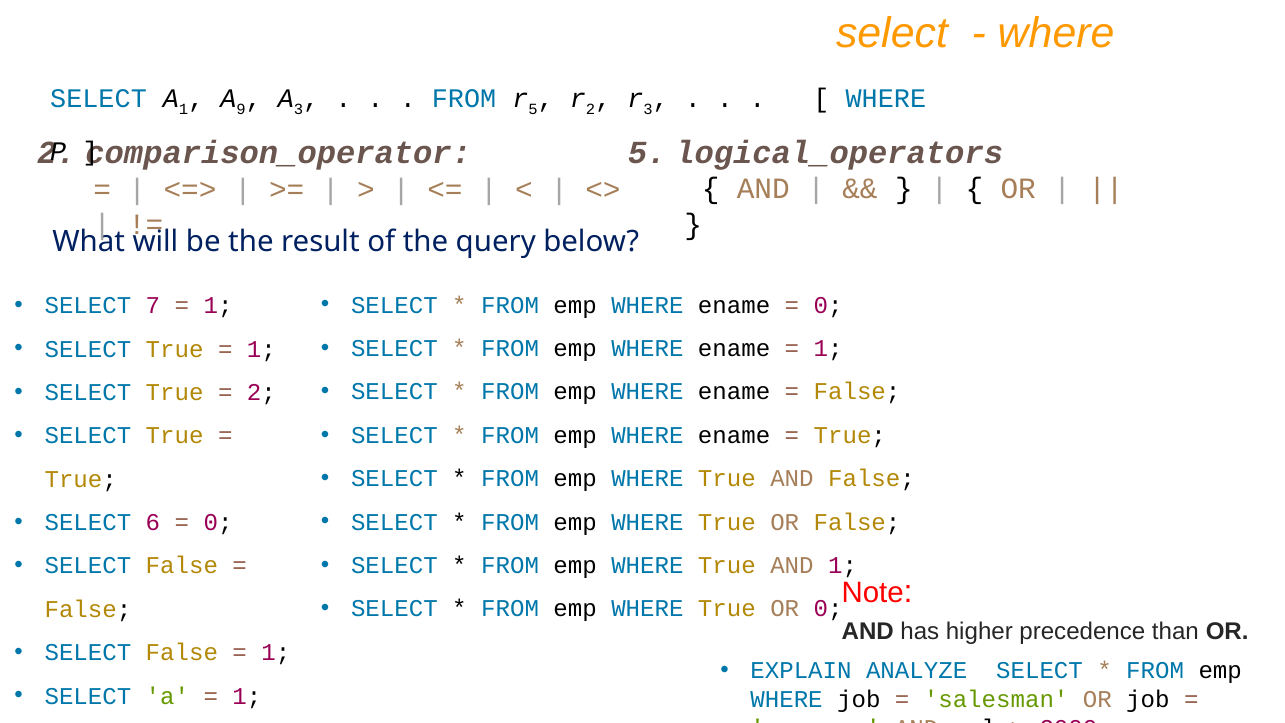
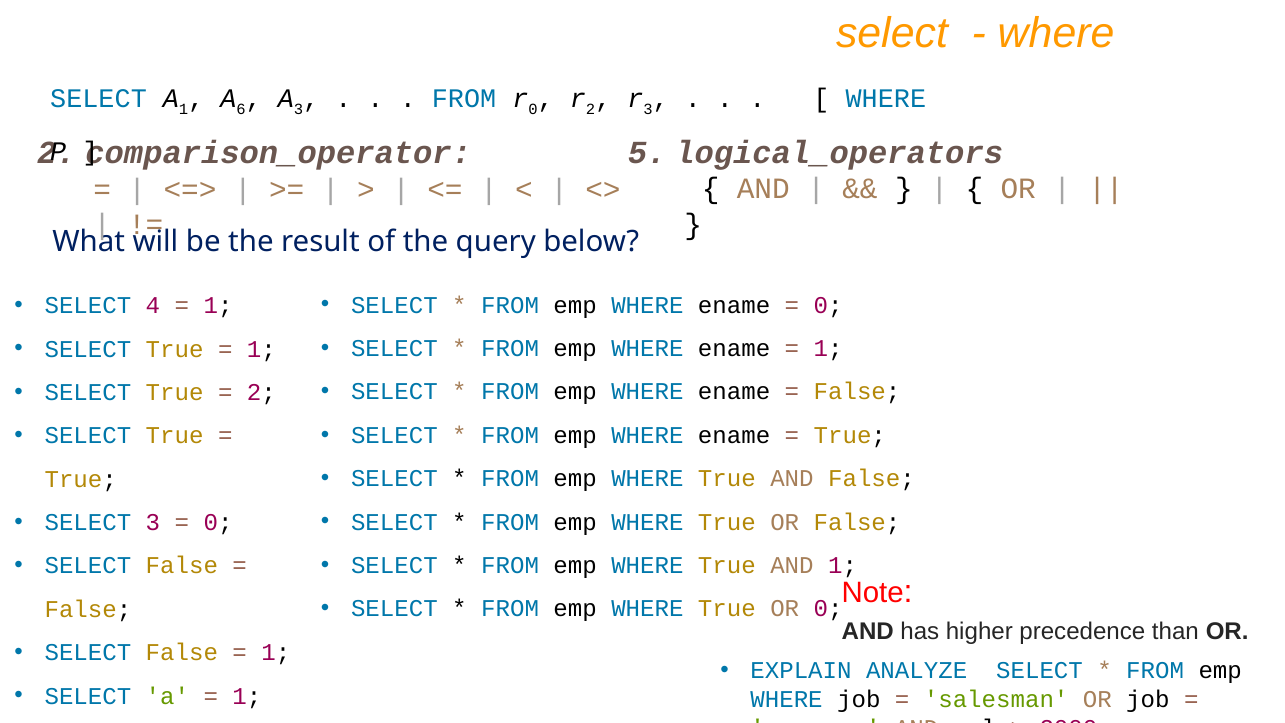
9: 9 -> 6
5 at (533, 109): 5 -> 0
7: 7 -> 4
SELECT 6: 6 -> 3
